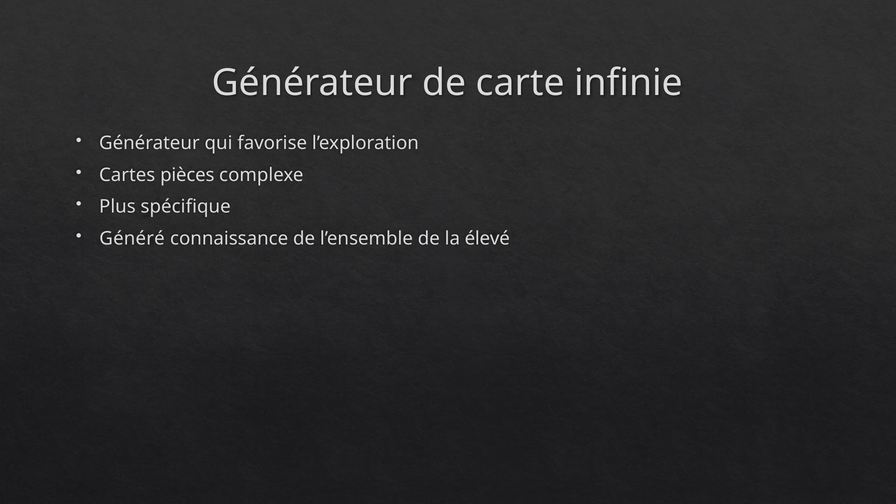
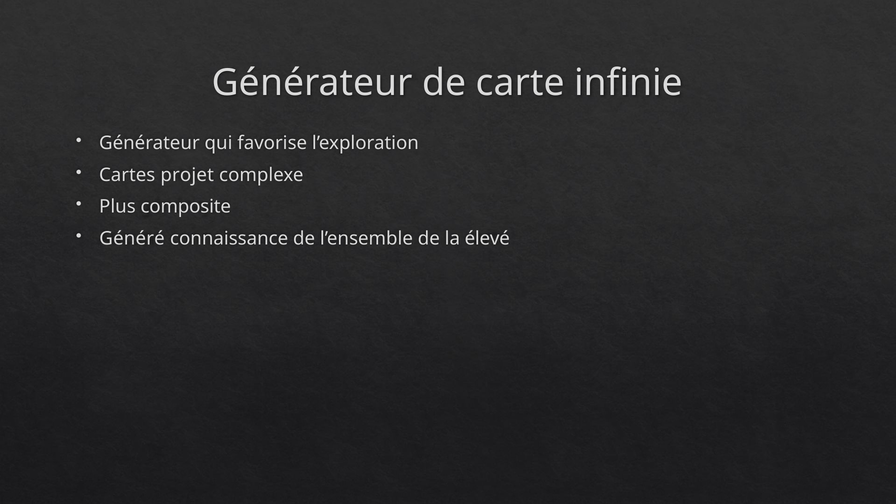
pièces: pièces -> projet
spécifique: spécifique -> composite
